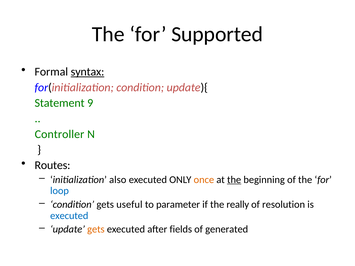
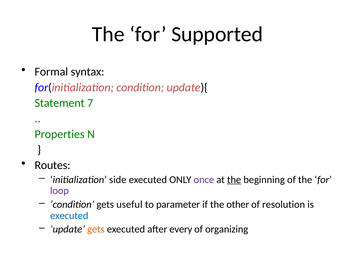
syntax underline: present -> none
9: 9 -> 7
Controller: Controller -> Properties
also: also -> side
once colour: orange -> purple
loop colour: blue -> purple
really: really -> other
fields: fields -> every
generated: generated -> organizing
